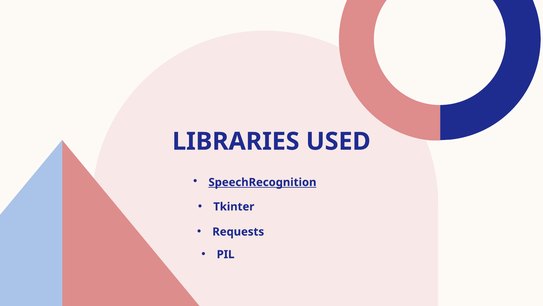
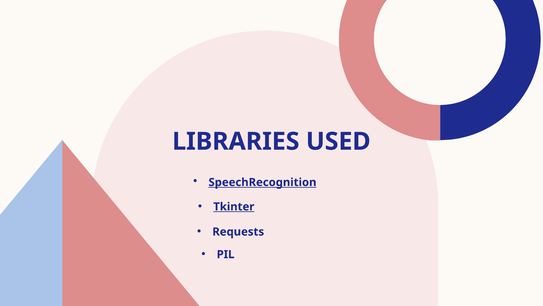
Tkinter underline: none -> present
